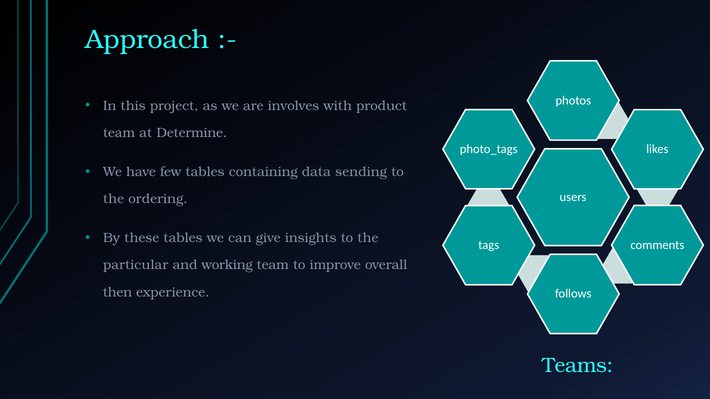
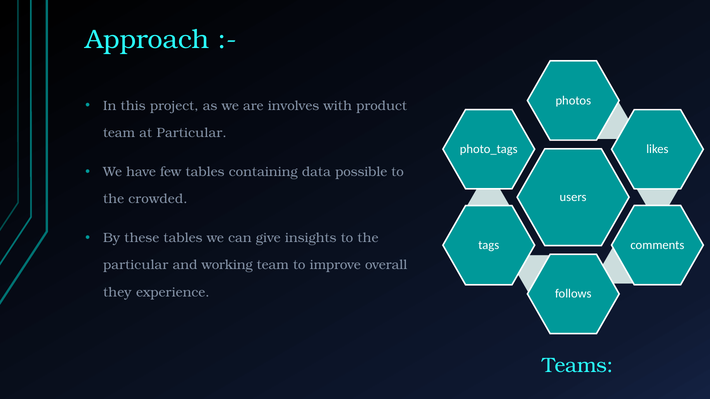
at Determine: Determine -> Particular
sending: sending -> possible
ordering: ordering -> crowded
then: then -> they
